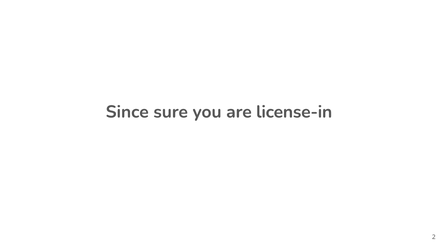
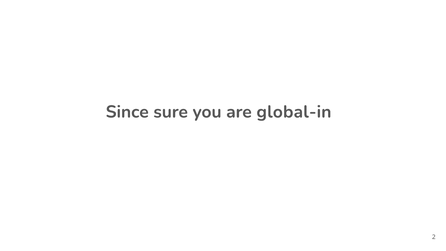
license-in: license-in -> global-in
